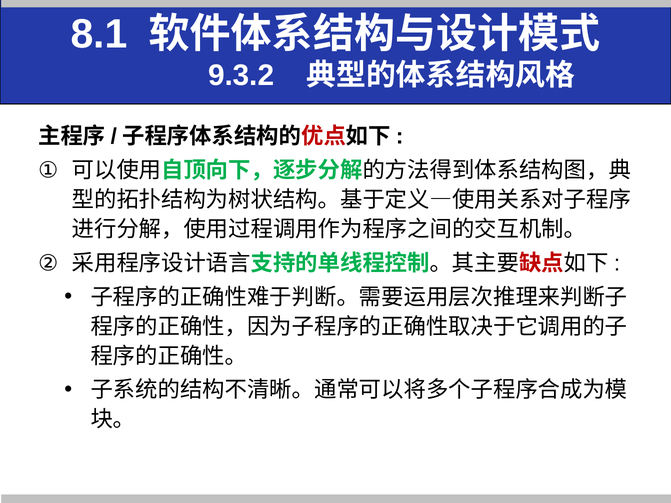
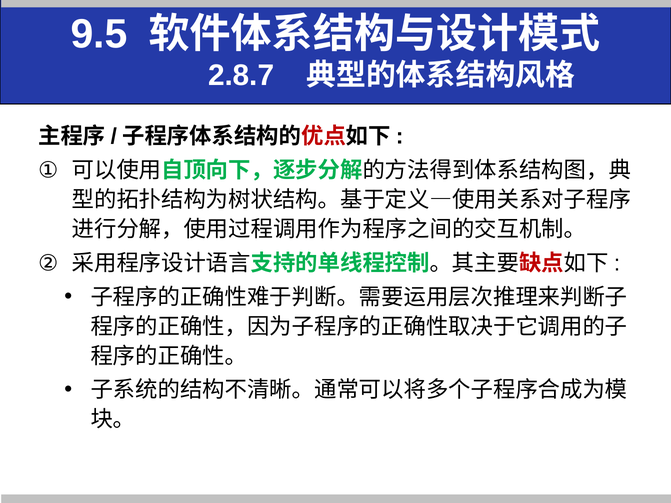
8.1: 8.1 -> 9.5
9.3.2: 9.3.2 -> 2.8.7
